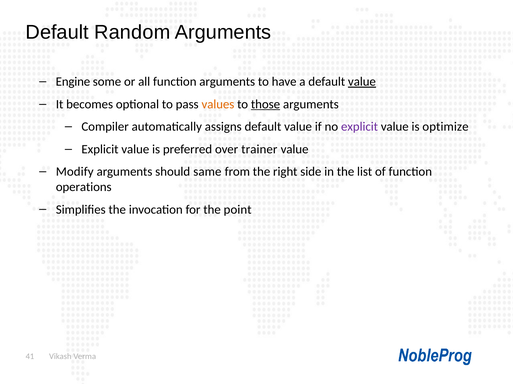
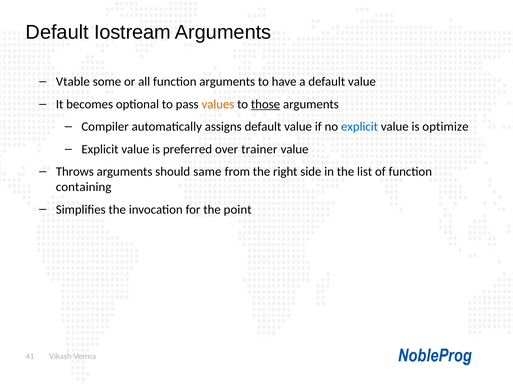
Random: Random -> Iostream
Engine: Engine -> Vtable
value at (362, 82) underline: present -> none
explicit at (360, 127) colour: purple -> blue
Modify: Modify -> Throws
operations: operations -> containing
